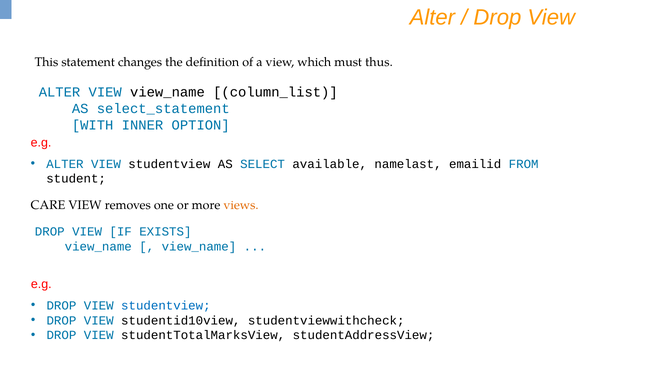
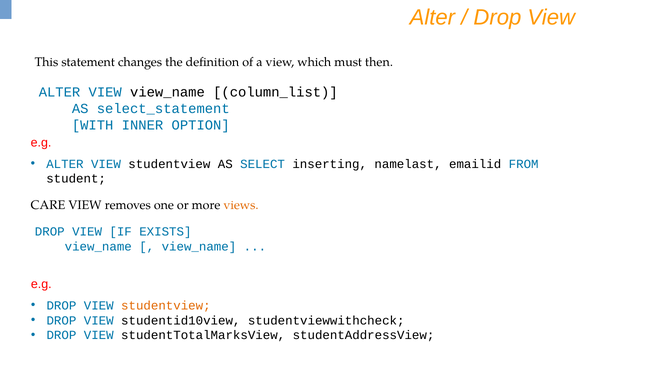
thus: thus -> then
available: available -> inserting
studentview at (166, 306) colour: blue -> orange
